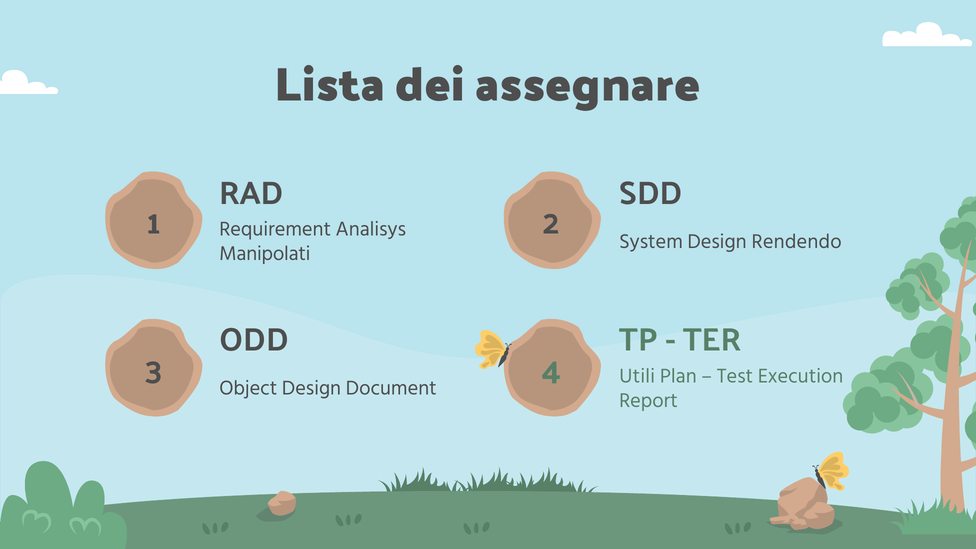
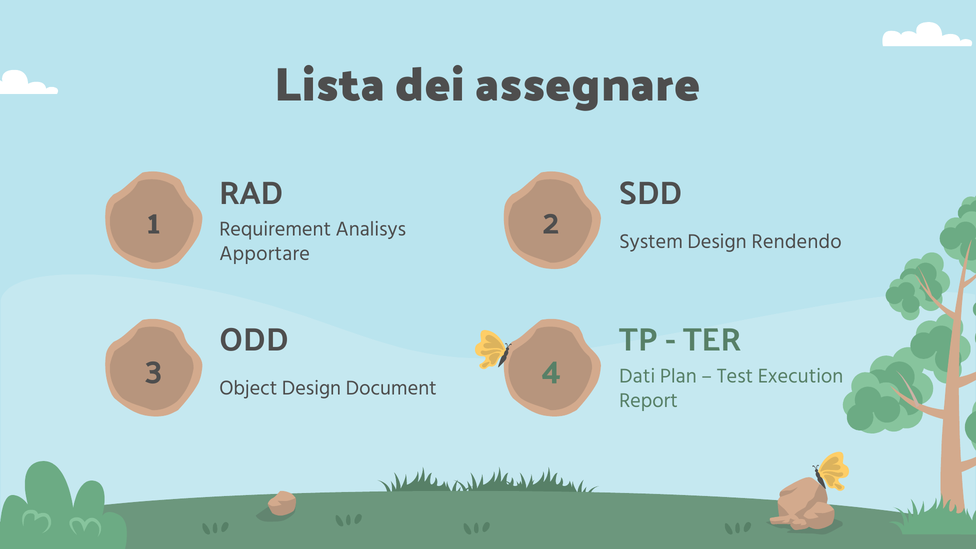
Manipolati: Manipolati -> Apportare
Utili: Utili -> Dati
